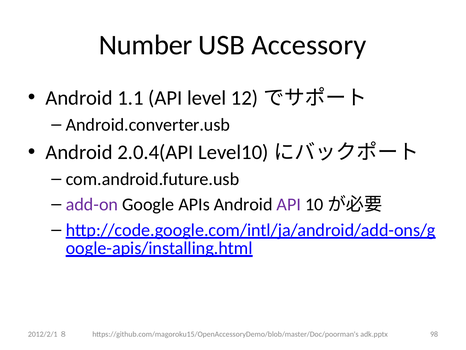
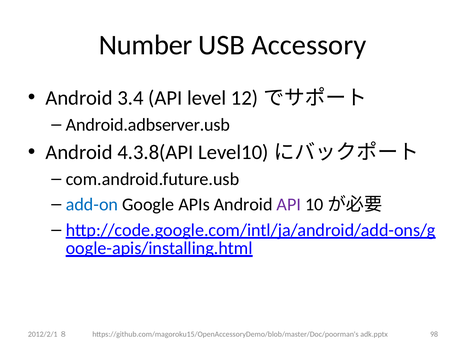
1.1: 1.1 -> 3.4
Android.converter.usb: Android.converter.usb -> Android.adbserver.usb
2.0.4(API: 2.0.4(API -> 4.3.8(API
add-on colour: purple -> blue
